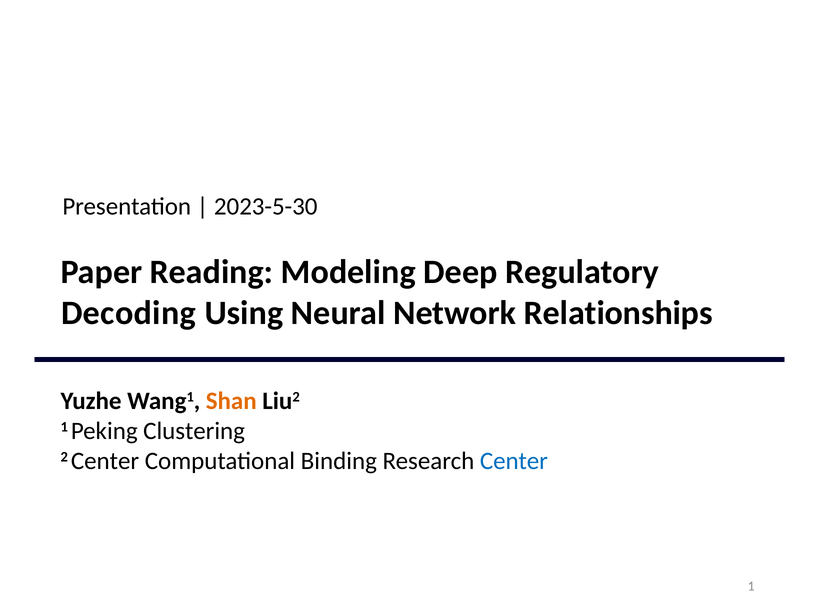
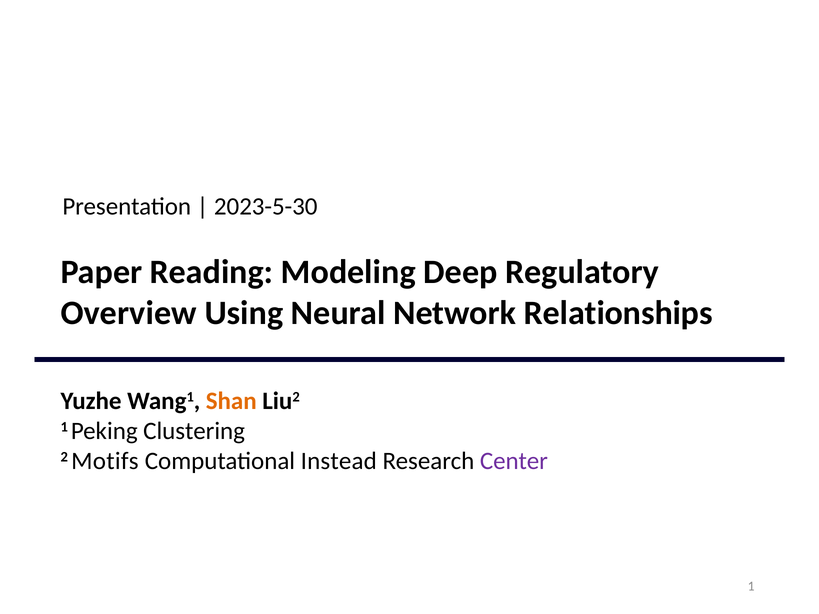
Decoding: Decoding -> Overview
2 Center: Center -> Motifs
Binding: Binding -> Instead
Center at (514, 461) colour: blue -> purple
